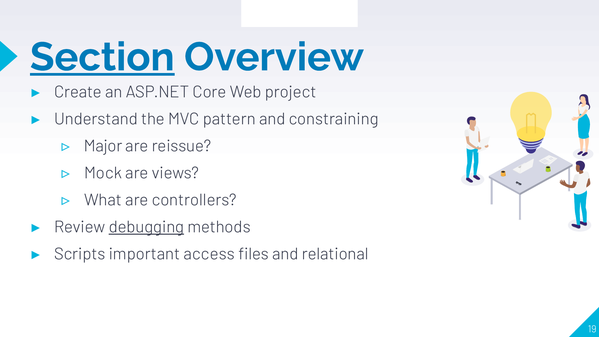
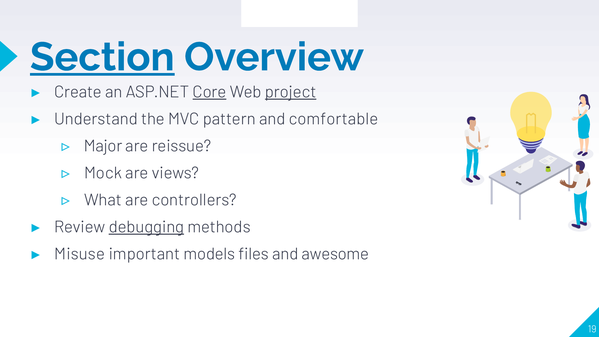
Core underline: none -> present
project underline: none -> present
constraining: constraining -> comfortable
Scripts: Scripts -> Misuse
access: access -> models
relational: relational -> awesome
